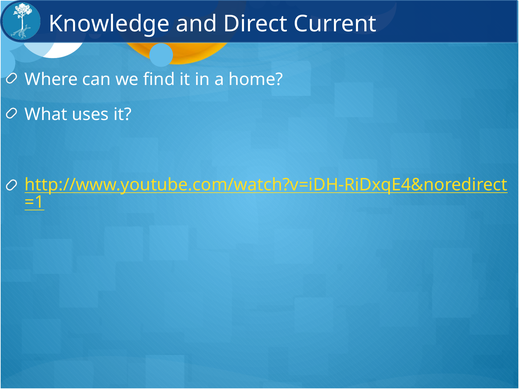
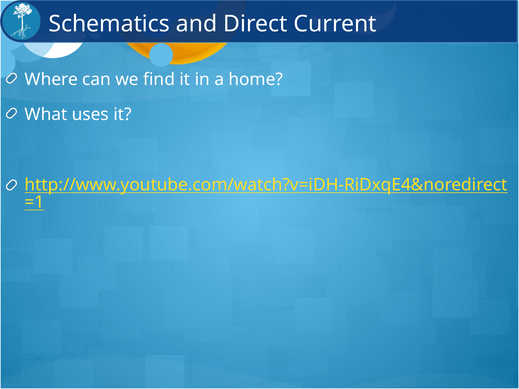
Knowledge: Knowledge -> Schematics
